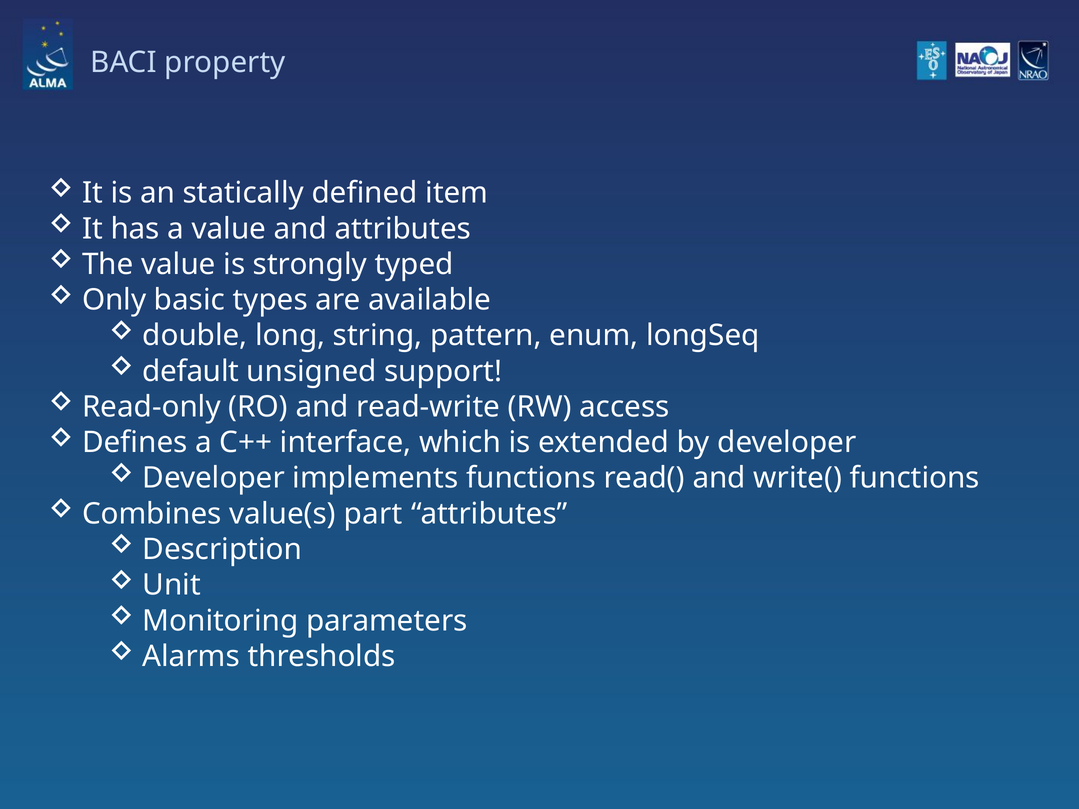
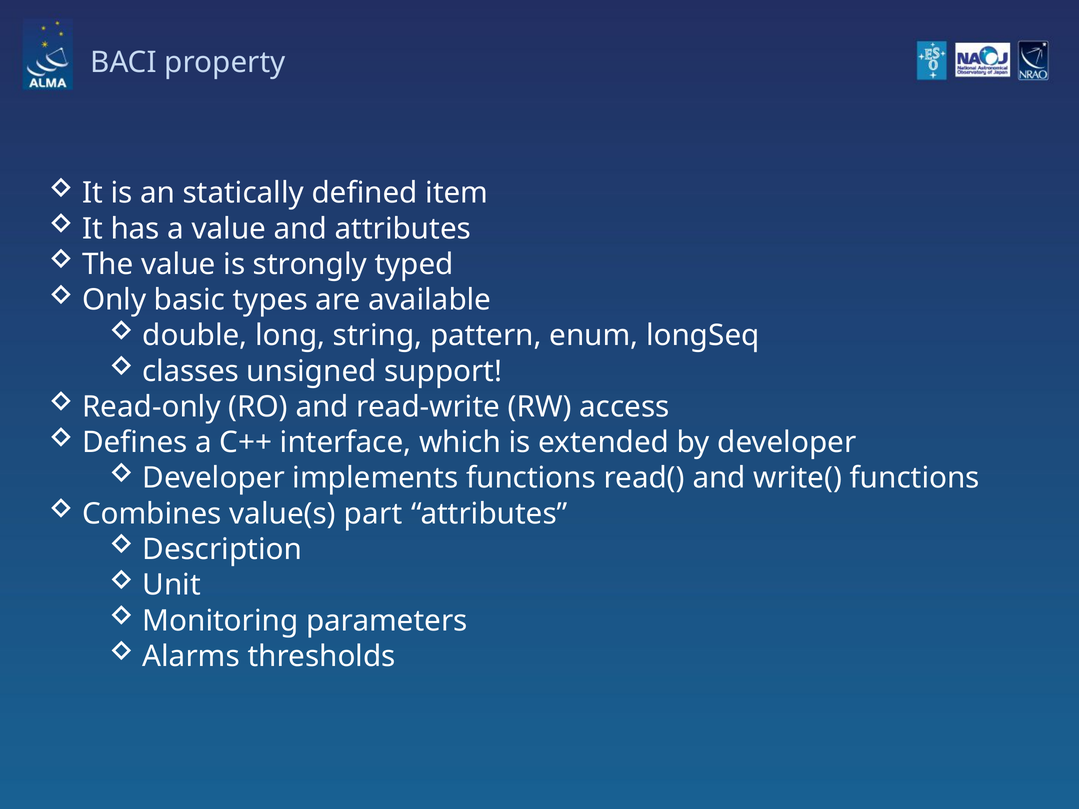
default: default -> classes
